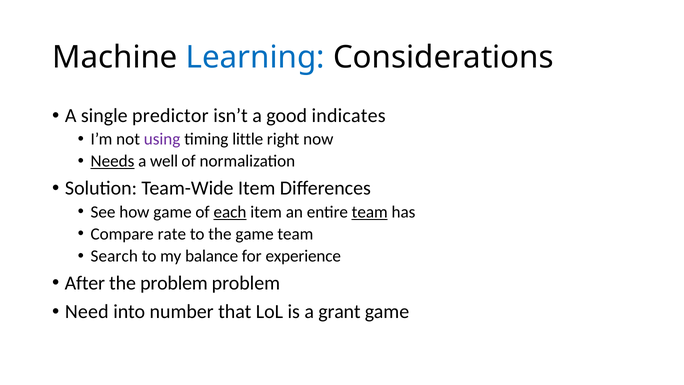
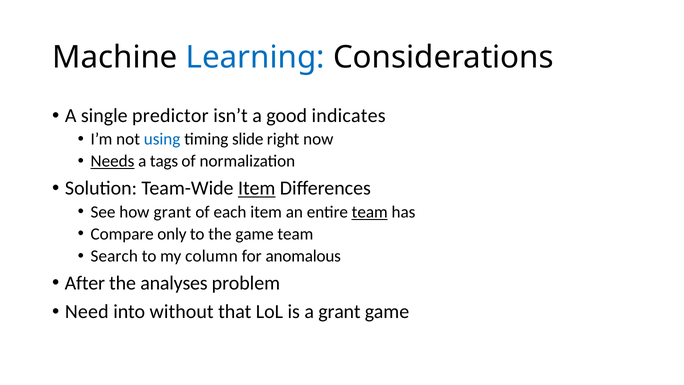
using colour: purple -> blue
little: little -> slide
well: well -> tags
Item at (257, 188) underline: none -> present
how game: game -> grant
each underline: present -> none
rate: rate -> only
balance: balance -> column
experience: experience -> anomalous
the problem: problem -> analyses
number: number -> without
